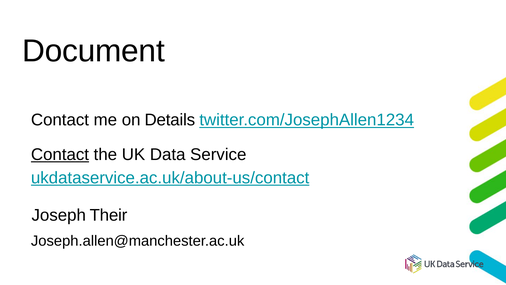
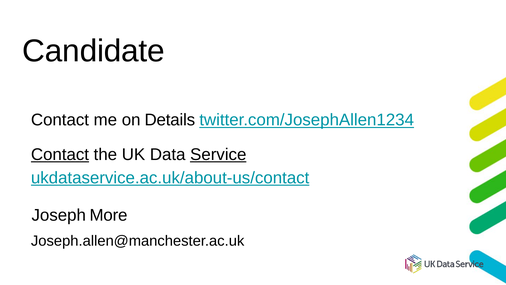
Document: Document -> Candidate
Service underline: none -> present
Their: Their -> More
